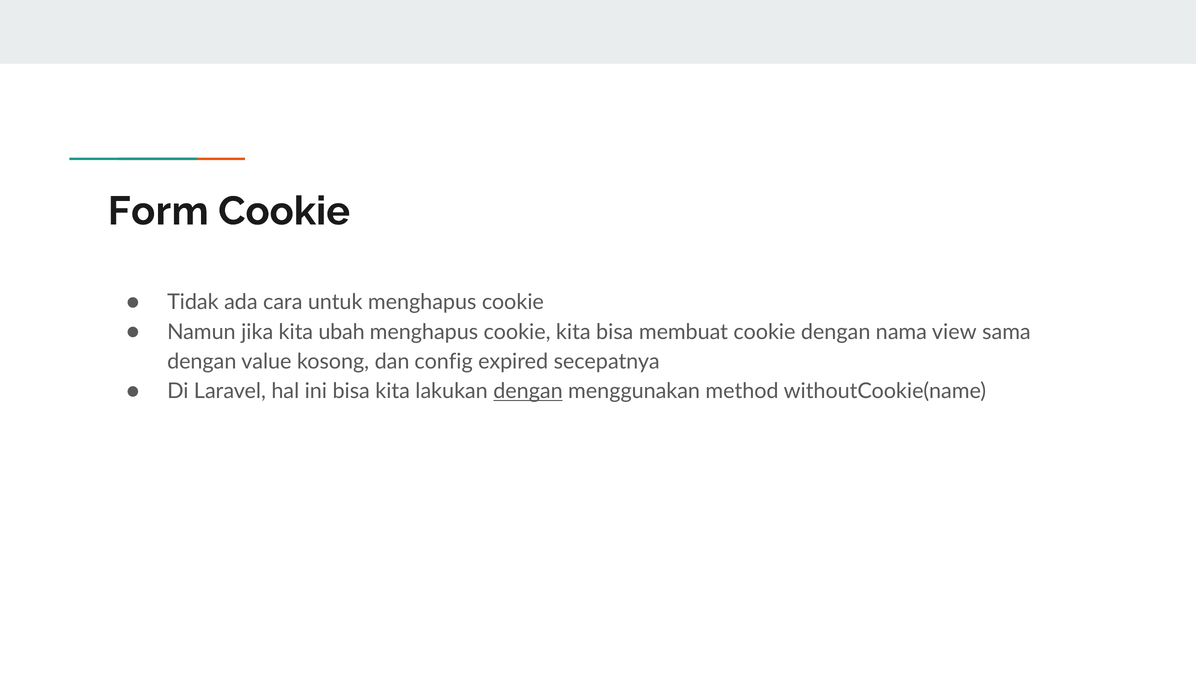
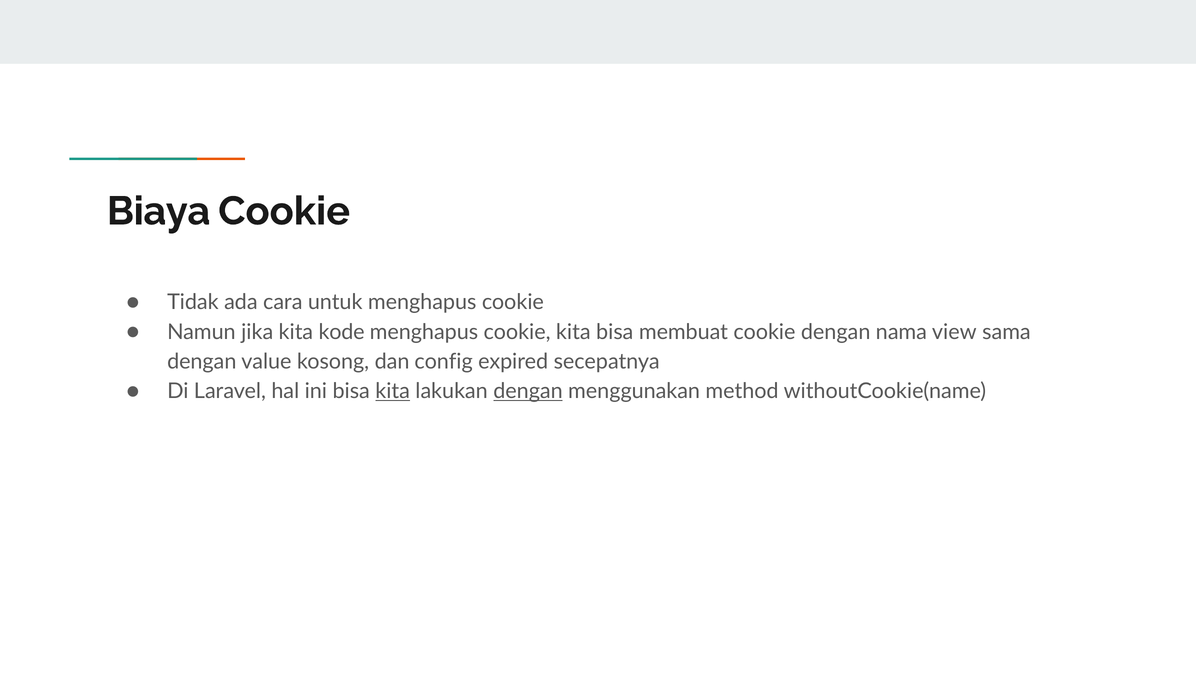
Form: Form -> Biaya
ubah: ubah -> kode
kita at (393, 391) underline: none -> present
